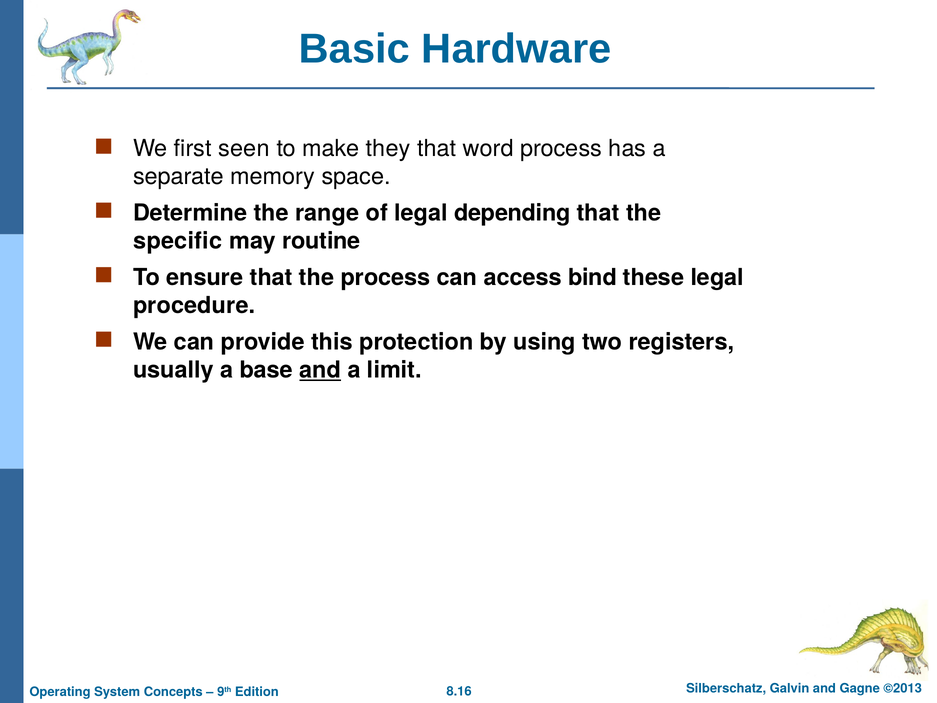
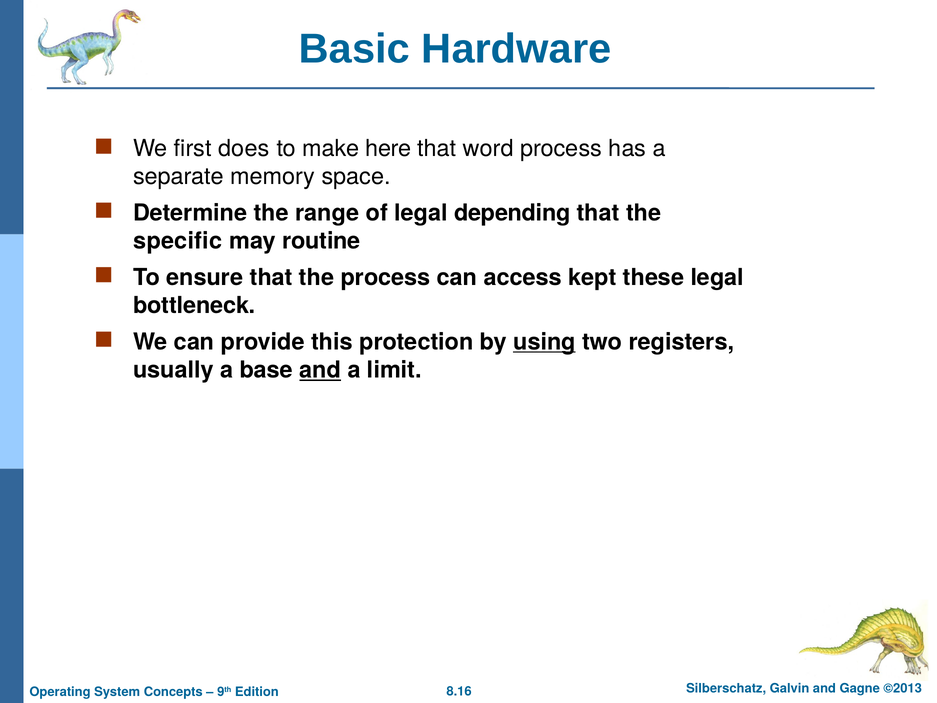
seen: seen -> does
they: they -> here
bind: bind -> kept
procedure: procedure -> bottleneck
using underline: none -> present
